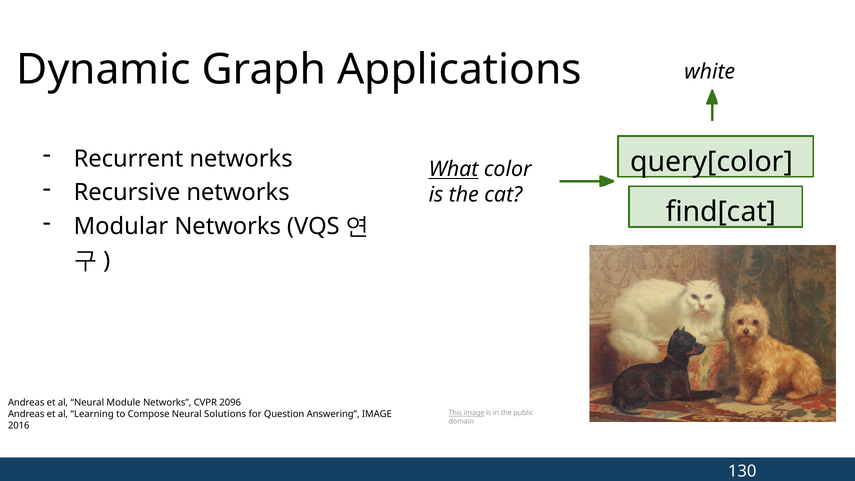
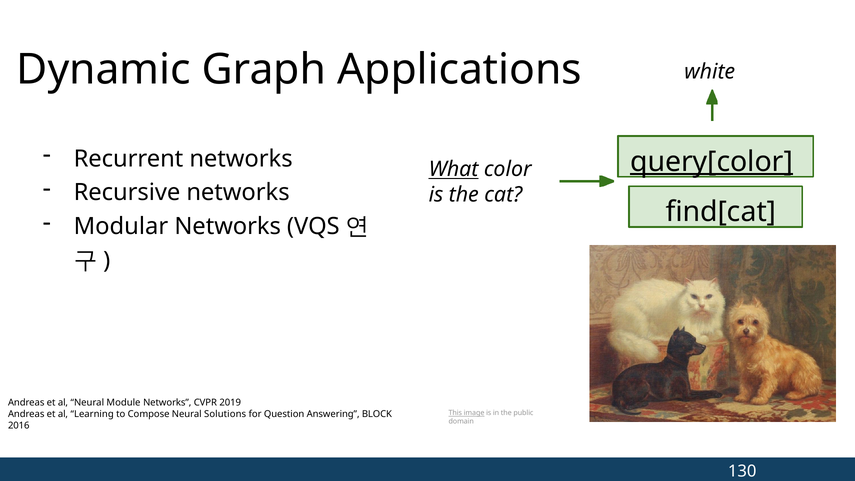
query[color underline: none -> present
2096: 2096 -> 2019
Answering IMAGE: IMAGE -> BLOCK
